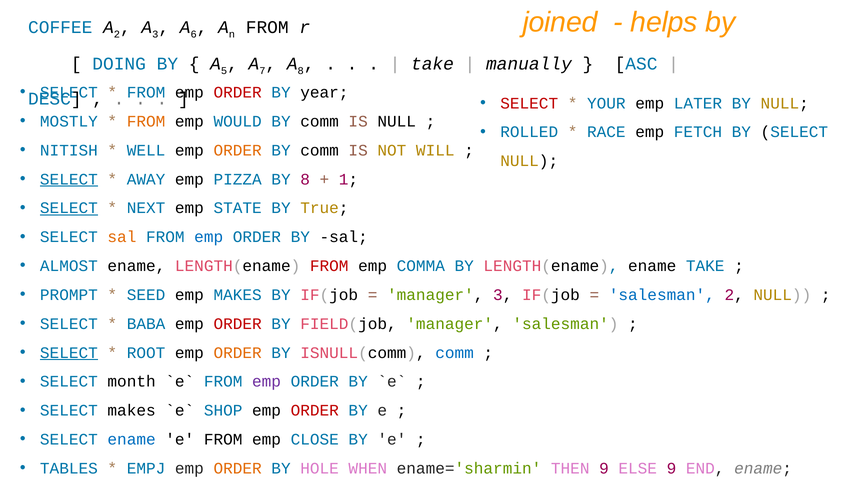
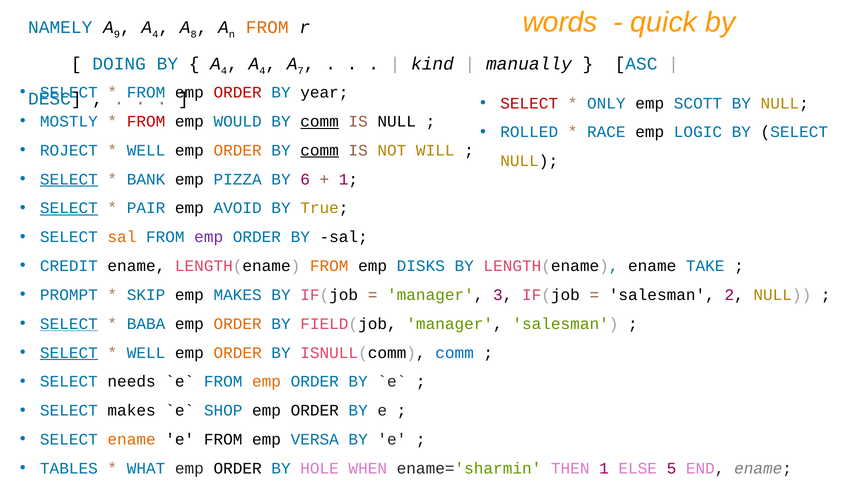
joined: joined -> words
helps: helps -> quick
COFFEE: COFFEE -> NAMELY
2 at (117, 34): 2 -> 9
3 at (155, 34): 3 -> 4
6: 6 -> 8
FROM at (267, 27) colour: black -> orange
5 at (224, 71): 5 -> 4
7 at (262, 71): 7 -> 4
8 at (301, 71): 8 -> 7
take at (432, 64): take -> kind
YOUR: YOUR -> ONLY
LATER: LATER -> SCOTT
FROM at (146, 121) colour: orange -> red
comm at (320, 121) underline: none -> present
FETCH: FETCH -> LOGIC
NITISH: NITISH -> ROJECT
comm at (320, 150) underline: none -> present
AWAY: AWAY -> BANK
BY 8: 8 -> 6
NEXT: NEXT -> PAIR
STATE: STATE -> AVOID
emp at (209, 237) colour: blue -> purple
ALMOST: ALMOST -> CREDIT
FROM at (329, 266) colour: red -> orange
COMMA: COMMA -> DISKS
SEED: SEED -> SKIP
salesman at (662, 295) colour: blue -> black
SELECT at (69, 324) underline: none -> present
ORDER at (238, 324) colour: red -> orange
ROOT at (146, 353): ROOT -> WELL
month: month -> needs
emp at (267, 382) colour: purple -> orange
ORDER at (315, 411) colour: red -> black
ename at (132, 440) colour: blue -> orange
CLOSE: CLOSE -> VERSA
EMPJ: EMPJ -> WHAT
ORDER at (238, 468) colour: orange -> black
THEN 9: 9 -> 1
ELSE 9: 9 -> 5
